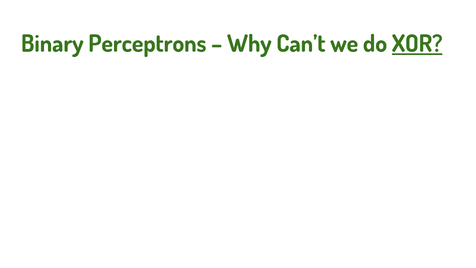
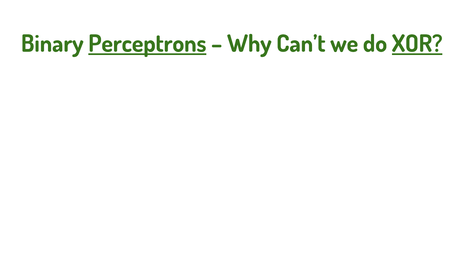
Perceptrons underline: none -> present
